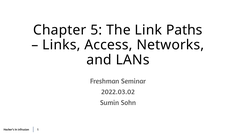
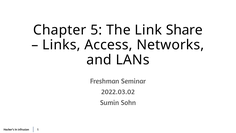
Paths: Paths -> Share
